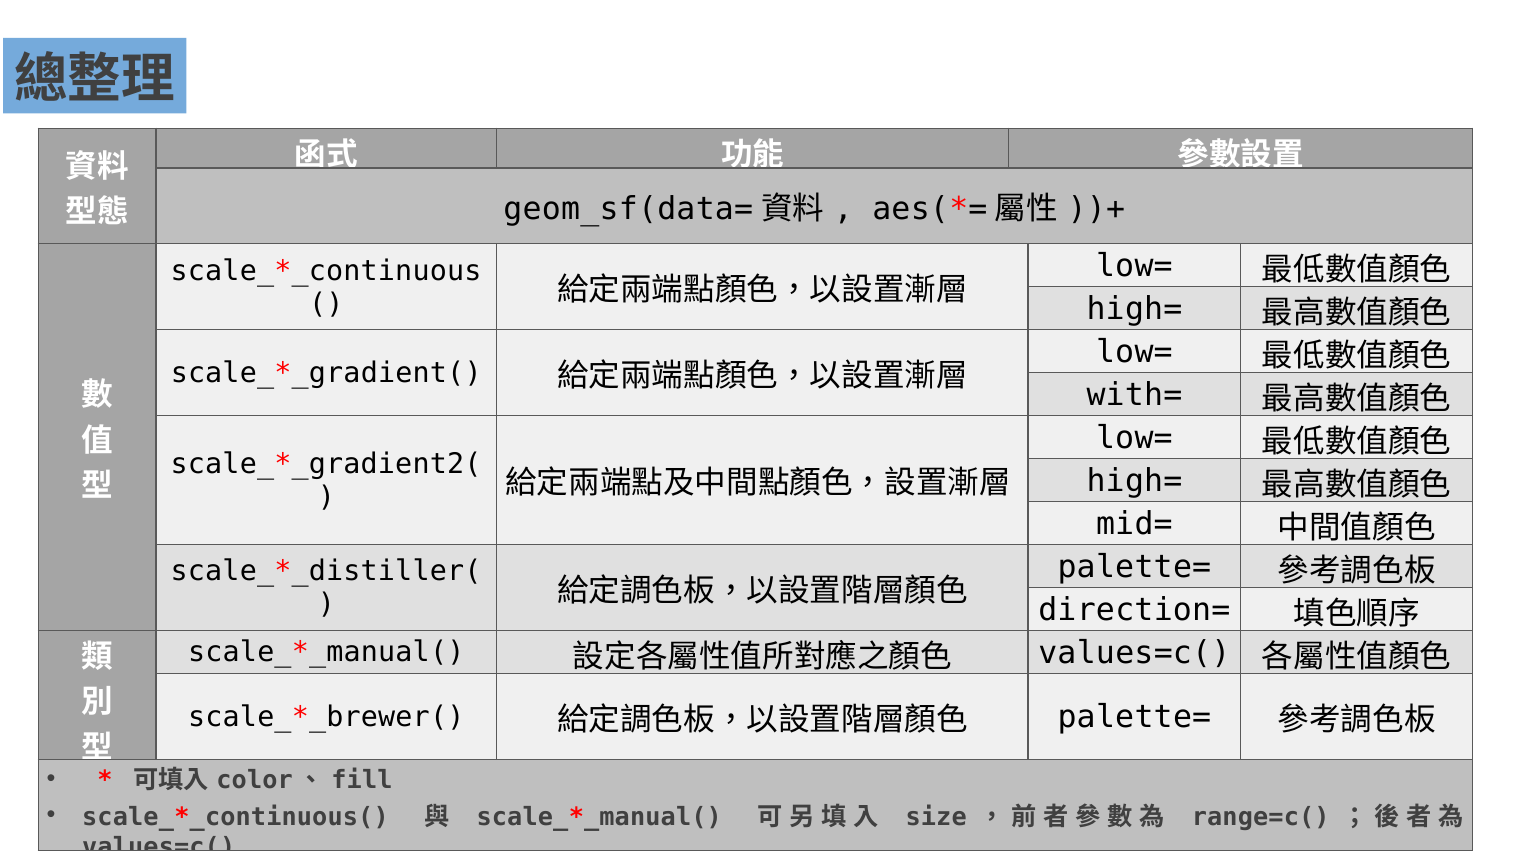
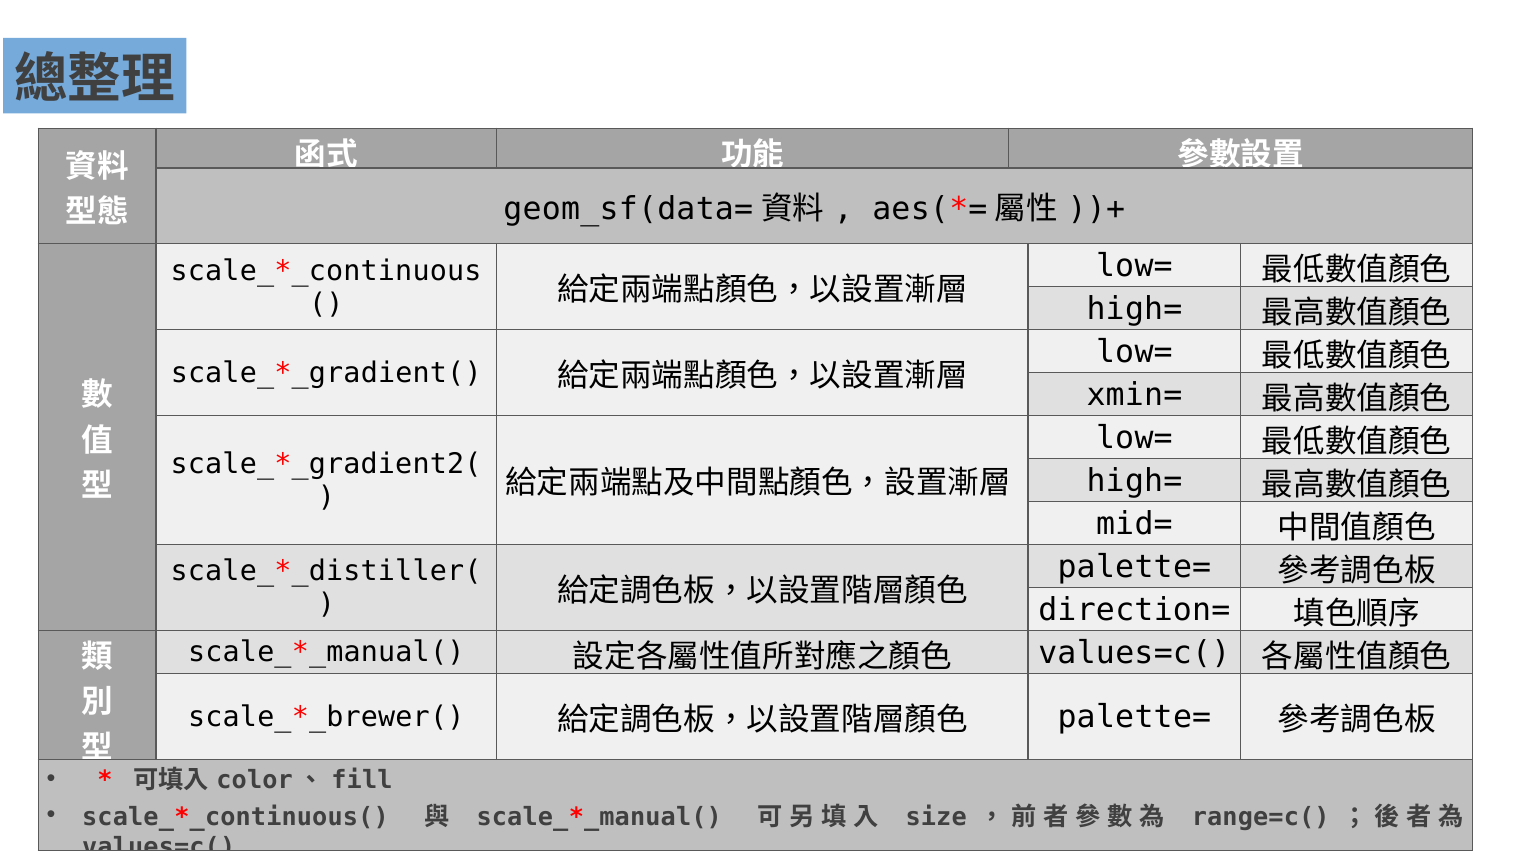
with=: with= -> xmin=
